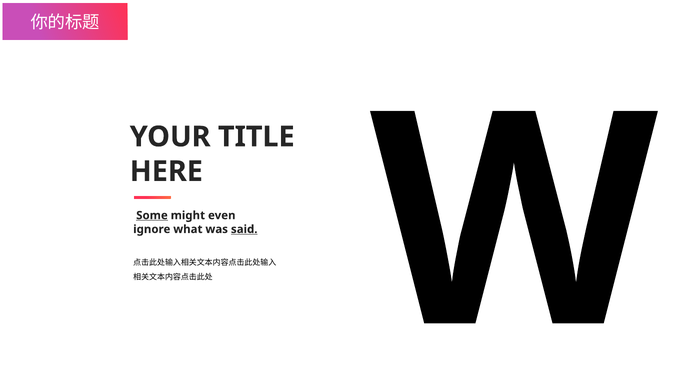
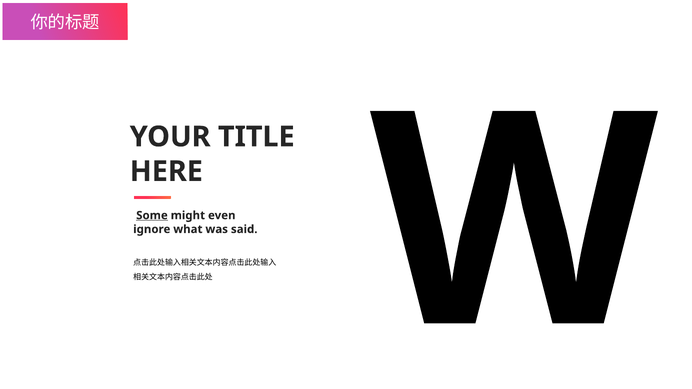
said underline: present -> none
